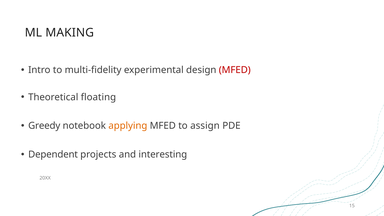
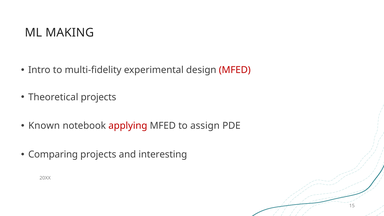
Theoretical floating: floating -> projects
Greedy: Greedy -> Known
applying colour: orange -> red
Dependent: Dependent -> Comparing
